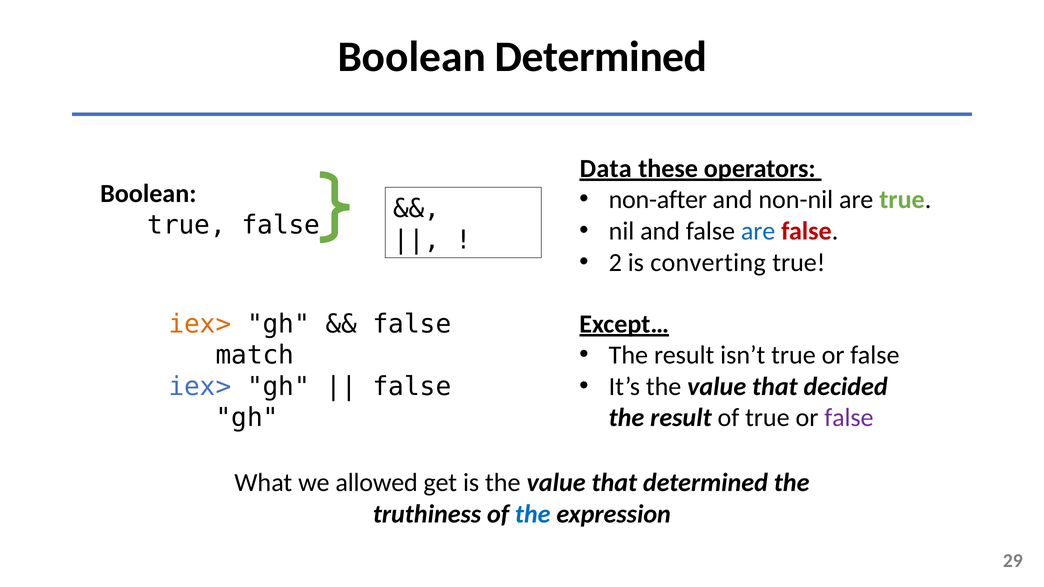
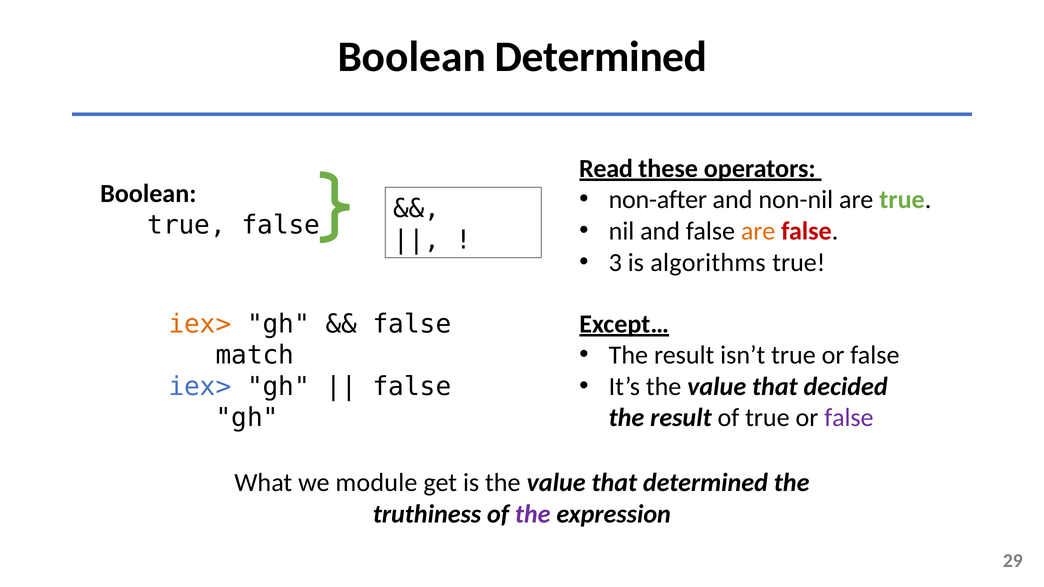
Data: Data -> Read
are at (758, 231) colour: blue -> orange
2: 2 -> 3
converting: converting -> algorithms
allowed: allowed -> module
the at (533, 514) colour: blue -> purple
